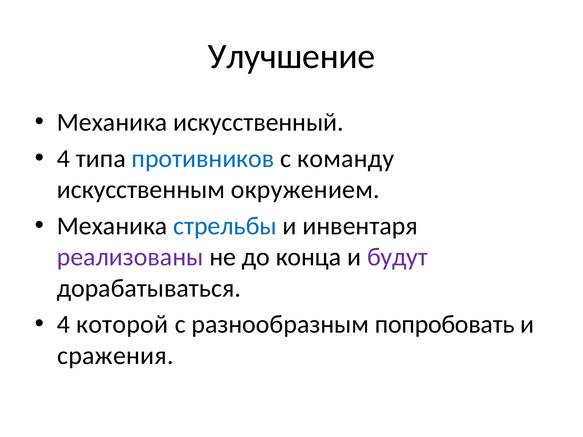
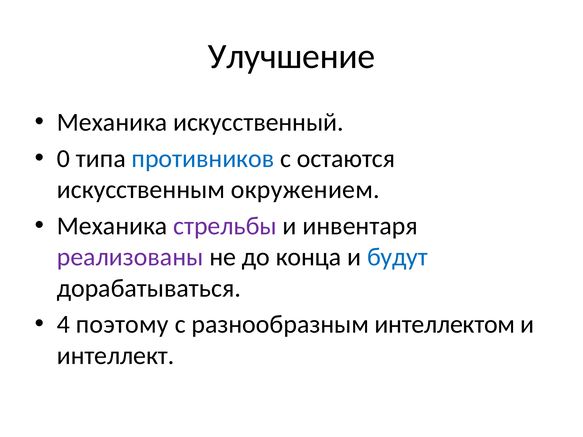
4 at (63, 159): 4 -> 0
команду: команду -> остаются
стрельбы colour: blue -> purple
будут colour: purple -> blue
которой: которой -> поэтому
попробовать: попробовать -> интеллектом
сражения: сражения -> интеллект
